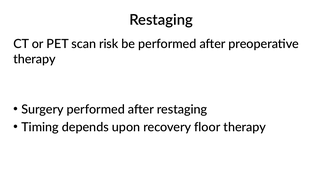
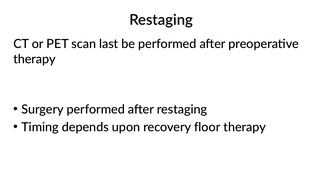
risk: risk -> last
